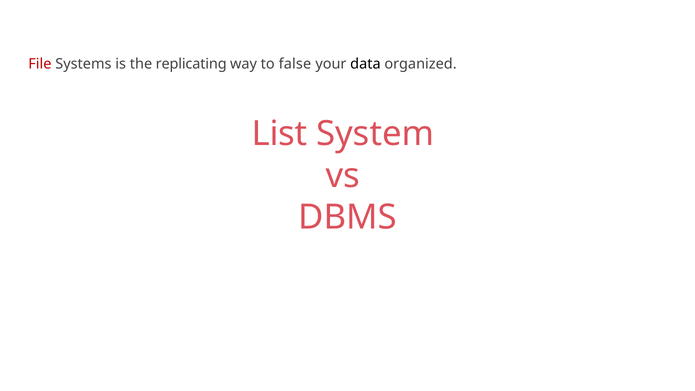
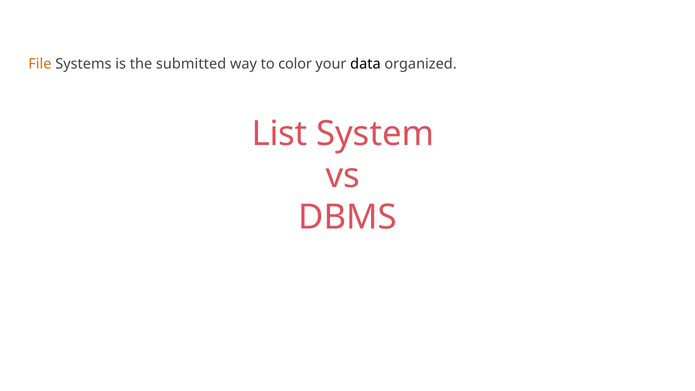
File colour: red -> orange
replicating: replicating -> submitted
false: false -> color
